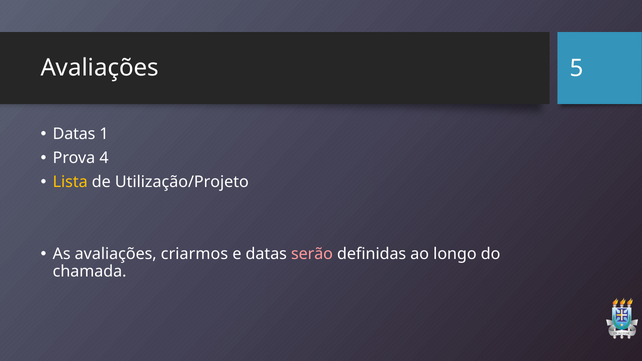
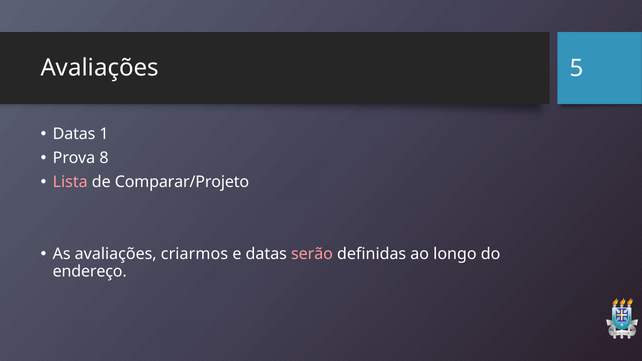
4: 4 -> 8
Lista colour: yellow -> pink
Utilização/Projeto: Utilização/Projeto -> Comparar/Projeto
chamada: chamada -> endereço
